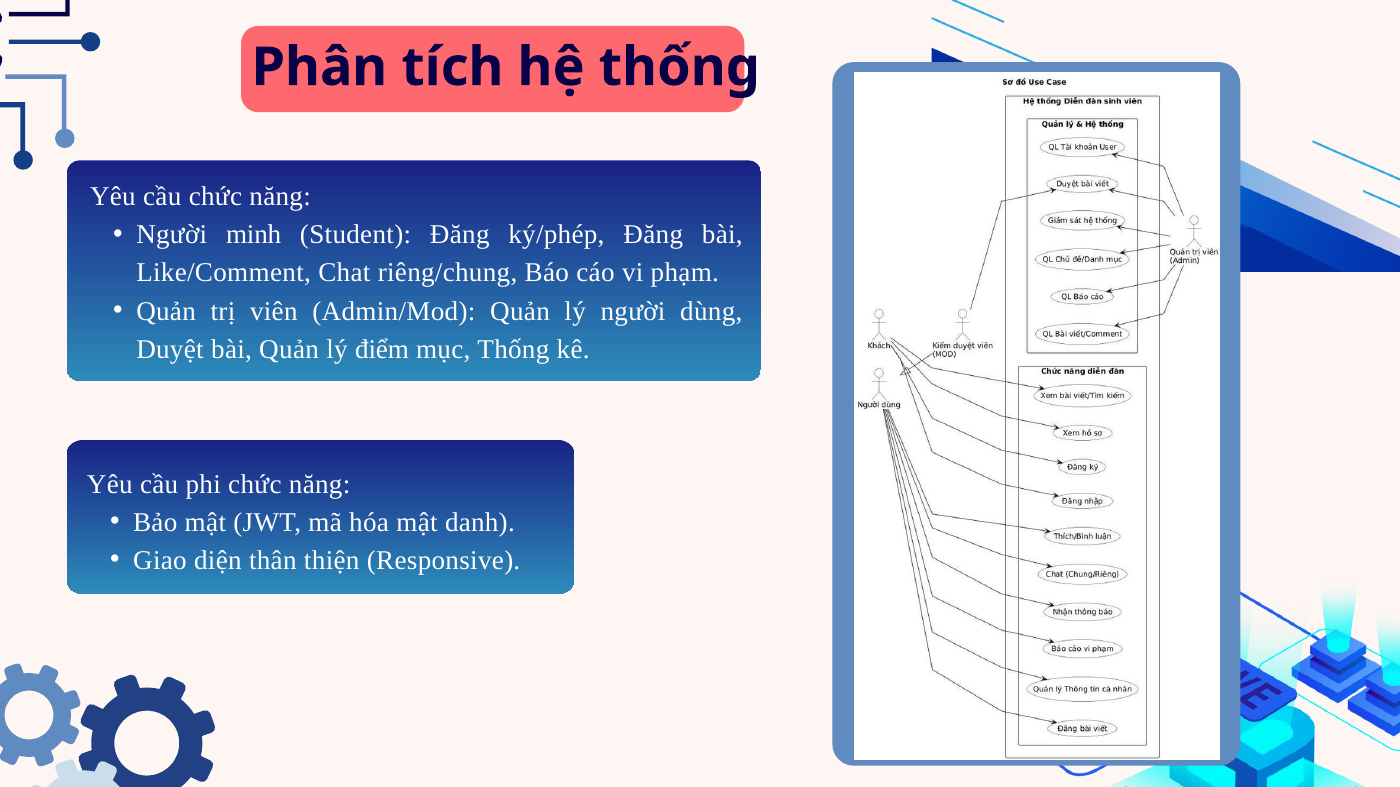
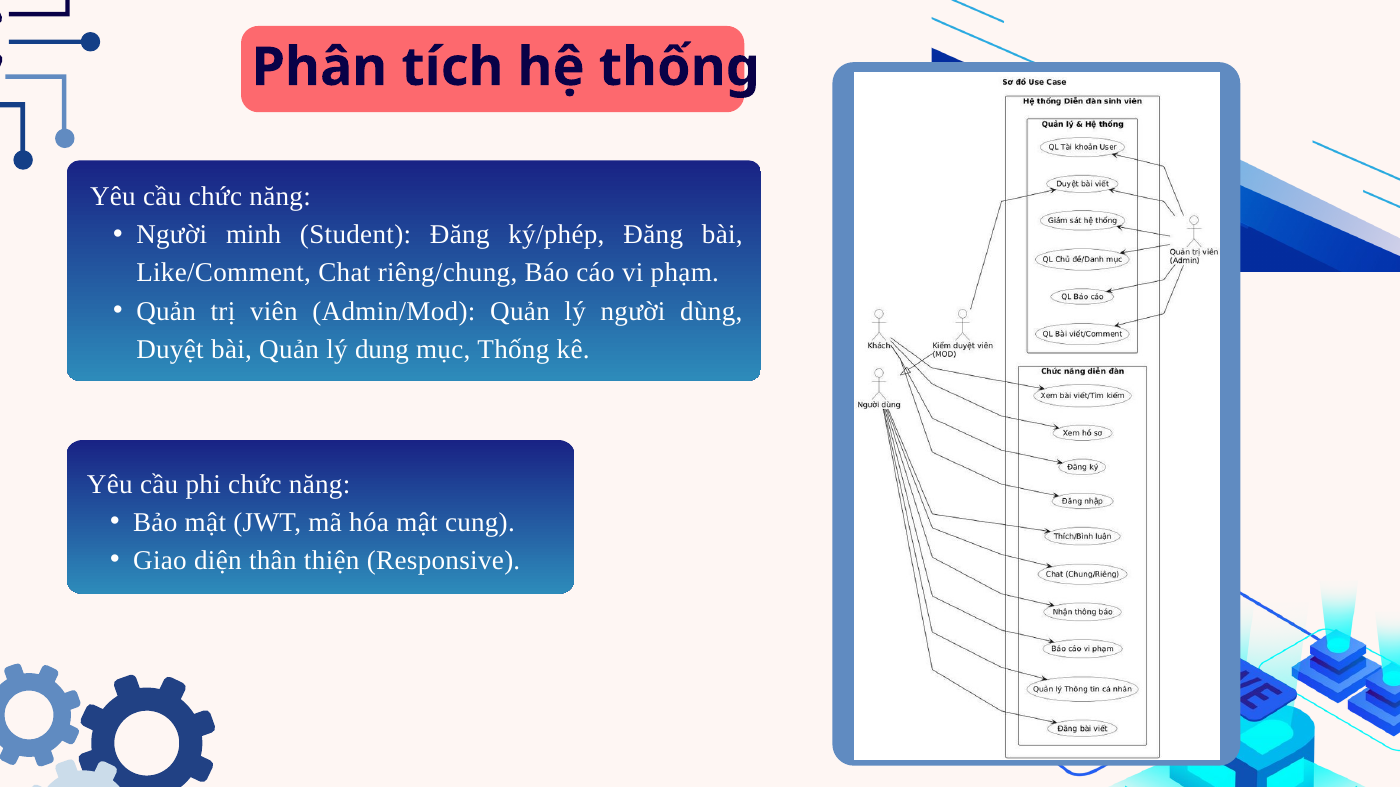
điểm: điểm -> dung
danh: danh -> cung
